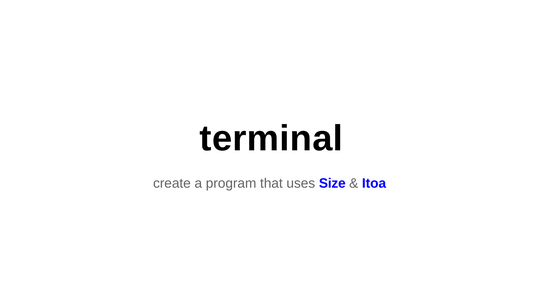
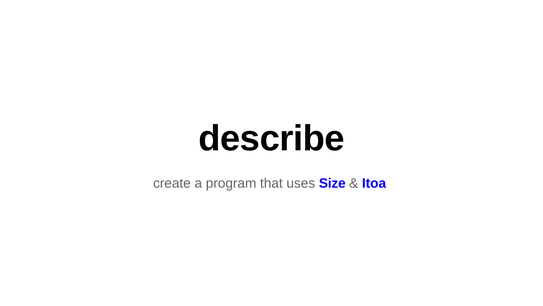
terminal: terminal -> describe
